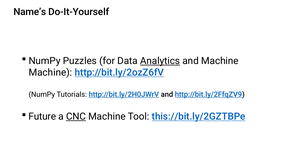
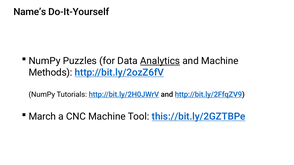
Machine at (50, 73): Machine -> Methods
Future: Future -> March
CNC underline: present -> none
